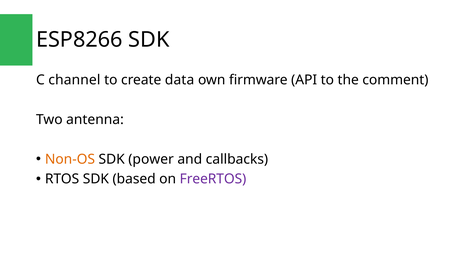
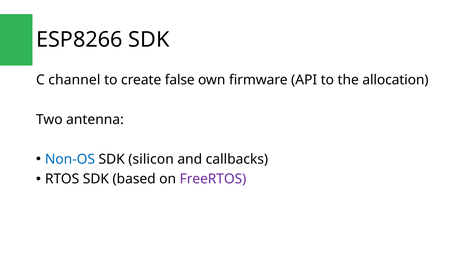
data: data -> false
comment: comment -> allocation
Non-OS colour: orange -> blue
power: power -> silicon
